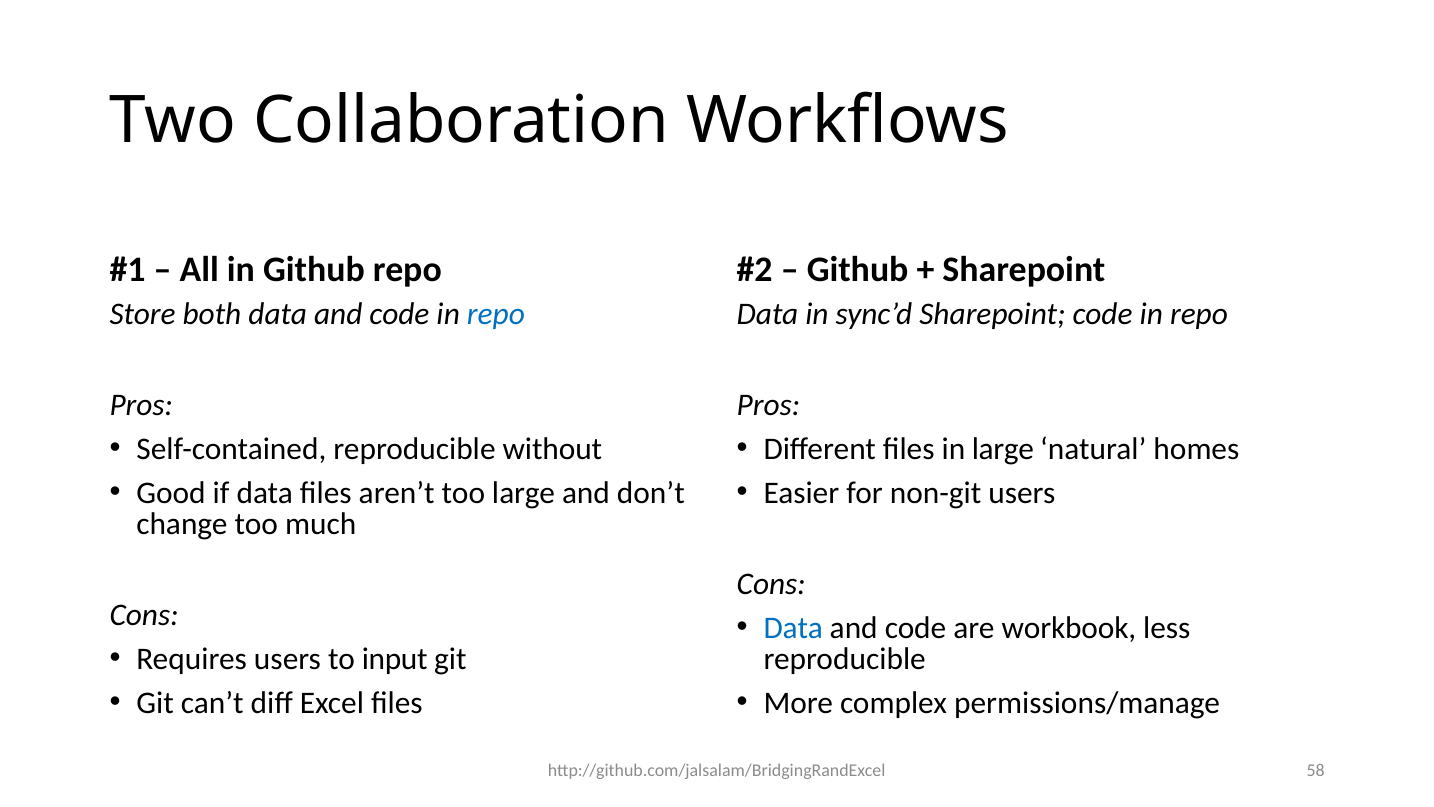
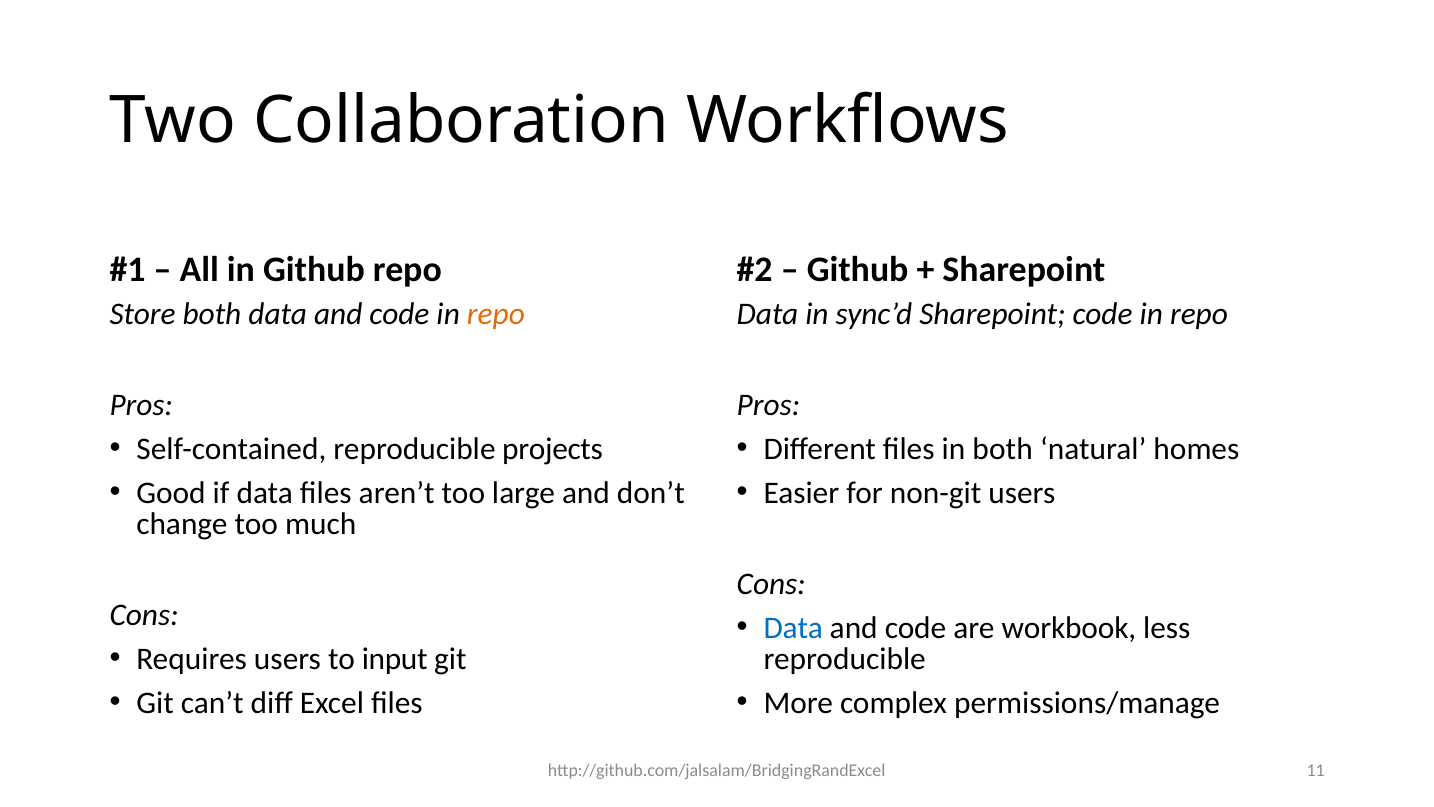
repo at (496, 314) colour: blue -> orange
without: without -> projects
in large: large -> both
58: 58 -> 11
